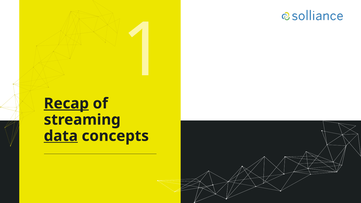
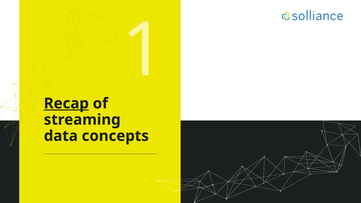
data underline: present -> none
